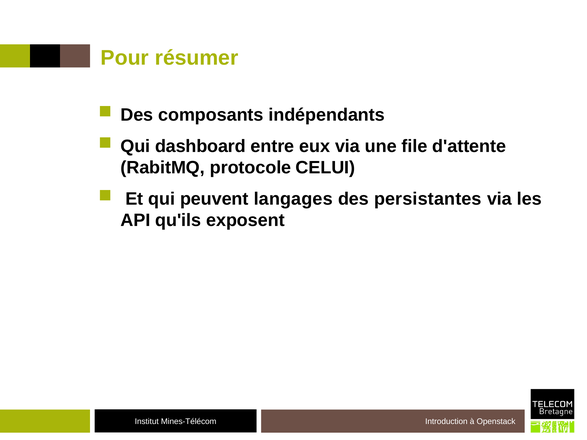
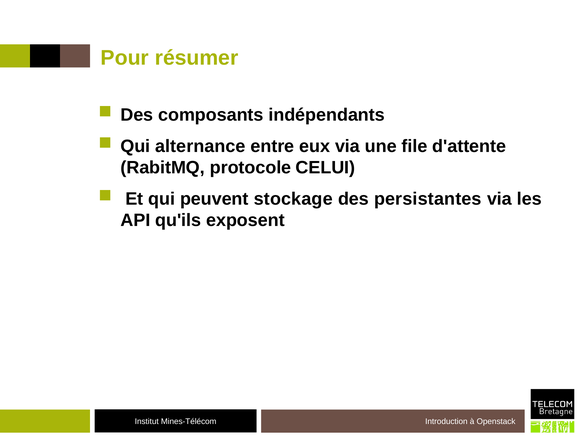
dashboard: dashboard -> alternance
langages: langages -> stockage
